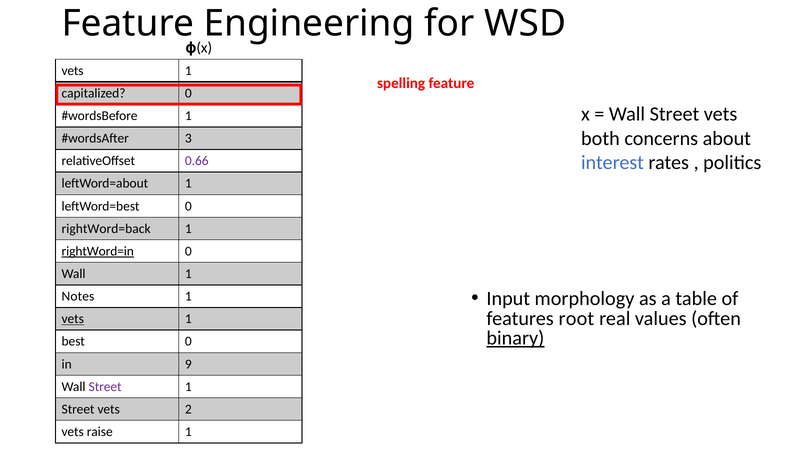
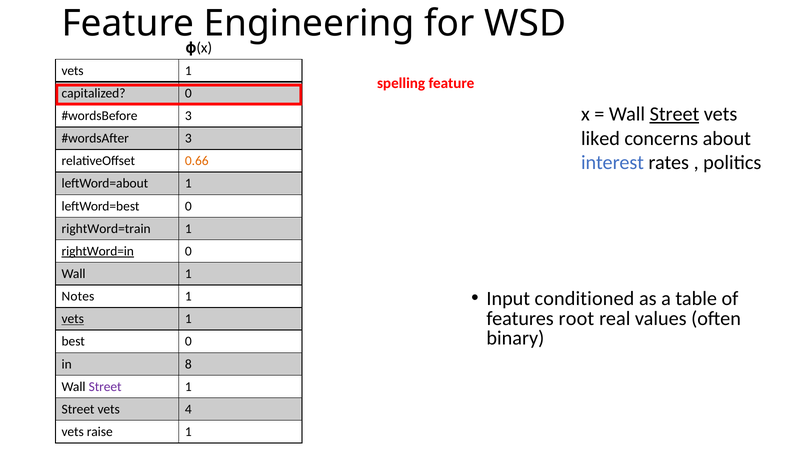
Street at (674, 114) underline: none -> present
1 at (188, 116): 1 -> 3
both: both -> liked
0.66 colour: purple -> orange
rightWord=back: rightWord=back -> rightWord=train
morphology: morphology -> conditioned
binary underline: present -> none
9: 9 -> 8
2: 2 -> 4
